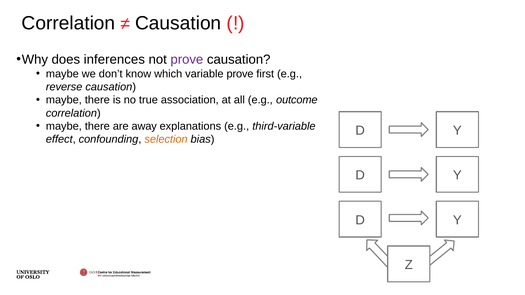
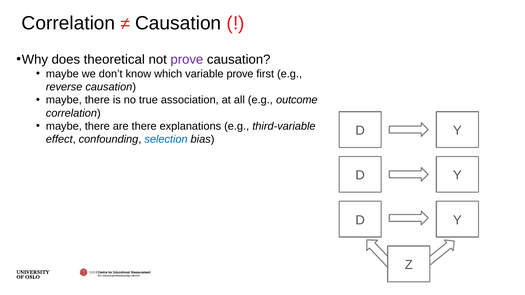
inferences: inferences -> theoretical
are away: away -> there
selection colour: orange -> blue
